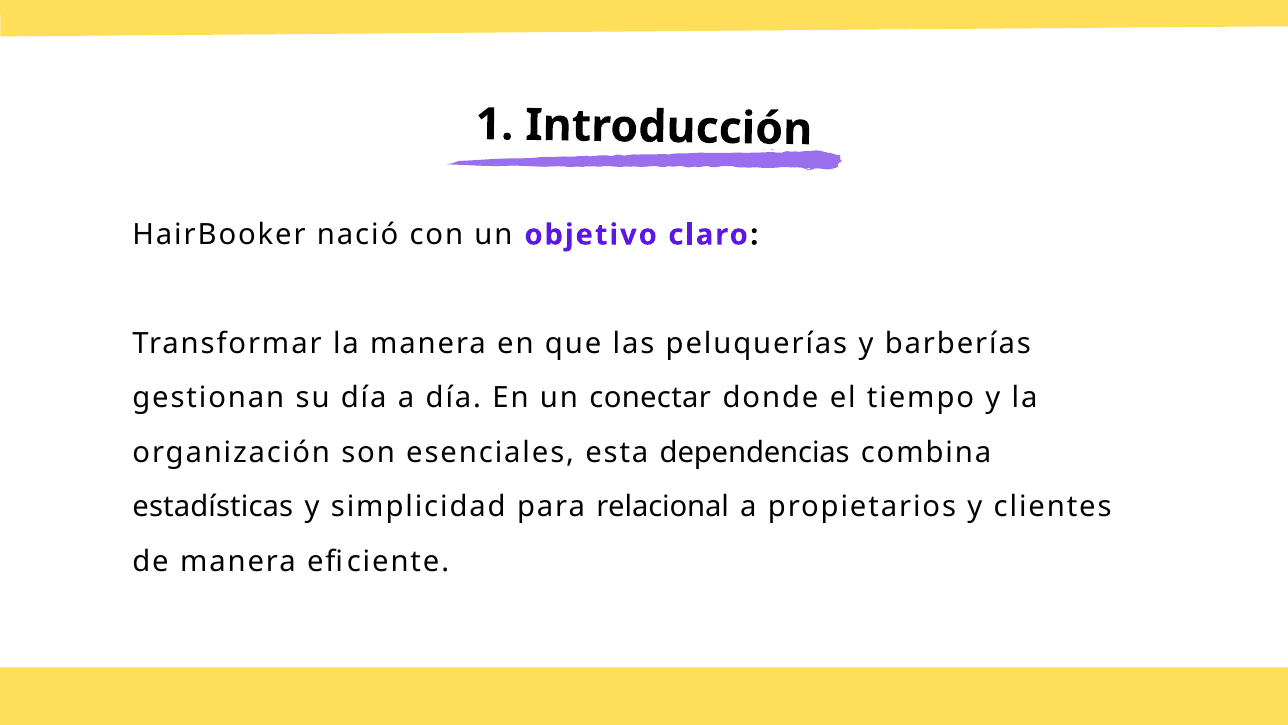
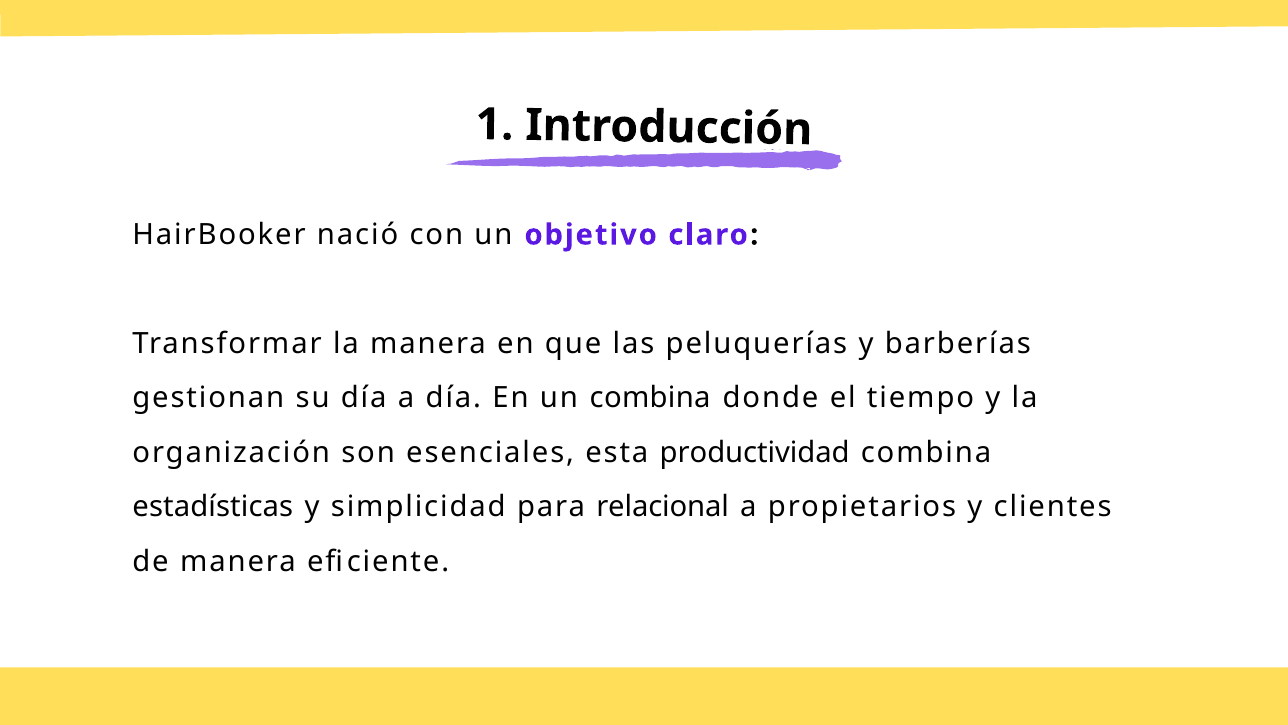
un conectar: conectar -> combina
dependencias: dependencias -> productividad
